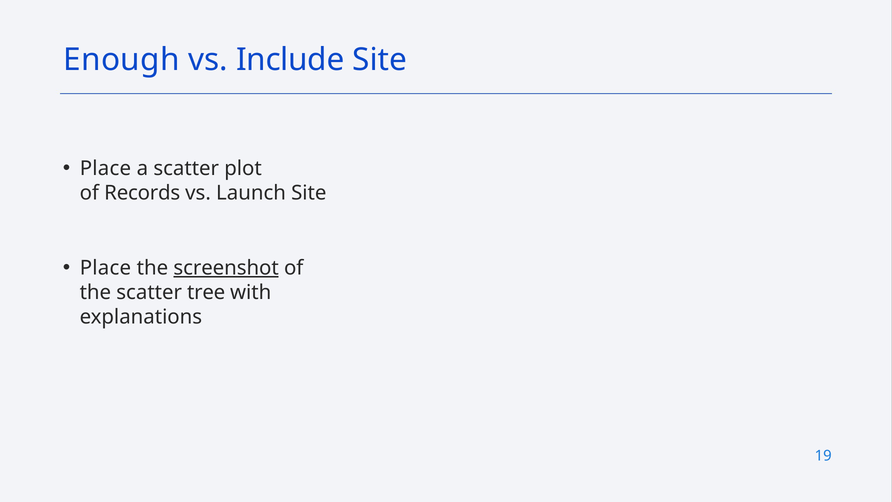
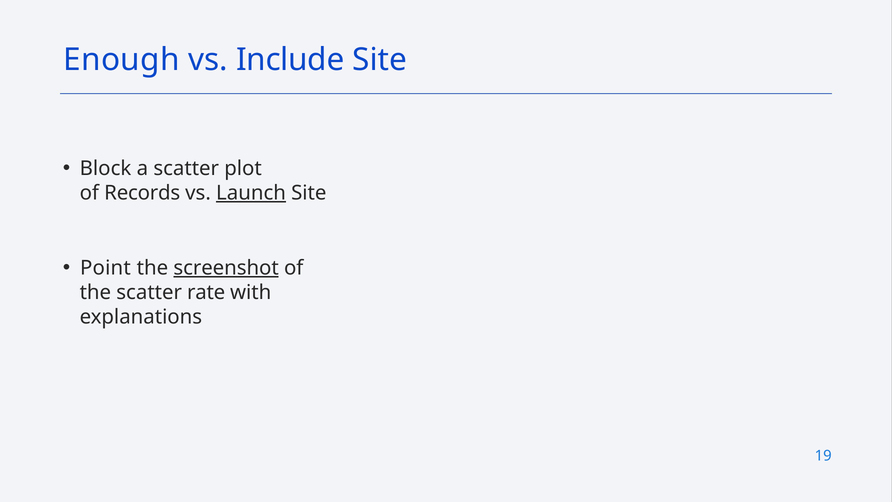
Place at (105, 168): Place -> Block
Launch underline: none -> present
Place at (105, 268): Place -> Point
tree: tree -> rate
